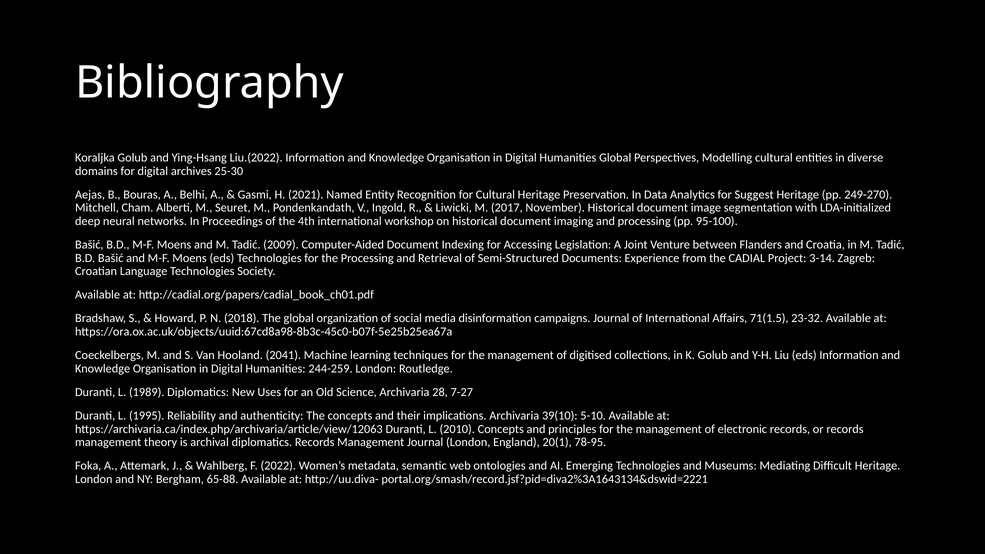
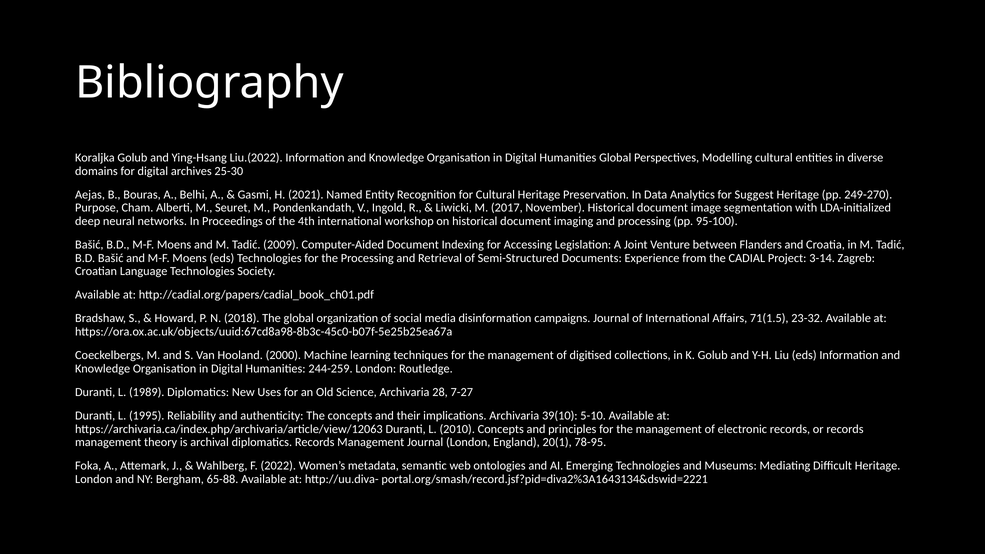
Mitchell: Mitchell -> Purpose
2041: 2041 -> 2000
